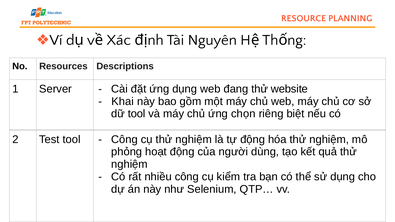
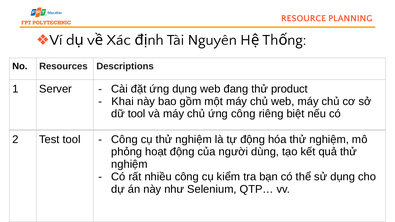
website: website -> product
ứng chọn: chọn -> công
